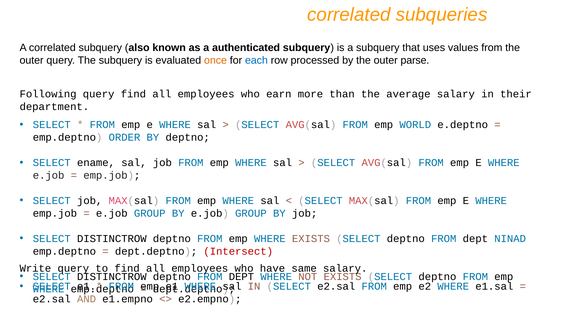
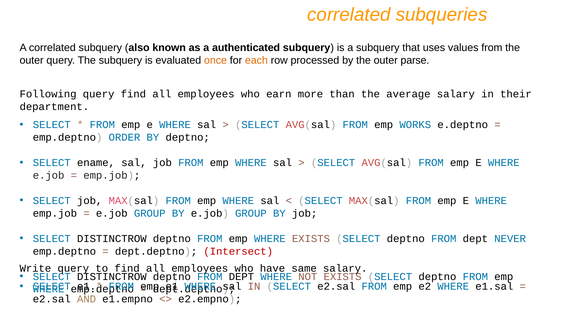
each colour: blue -> orange
WORLD: WORLD -> WORKS
NINAD: NINAD -> NEVER
